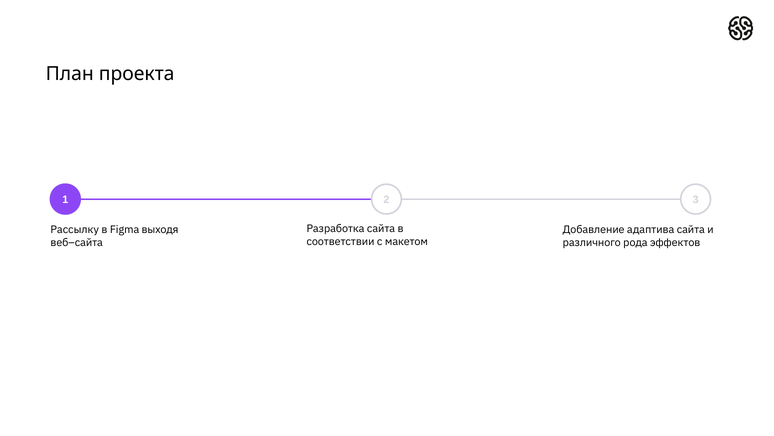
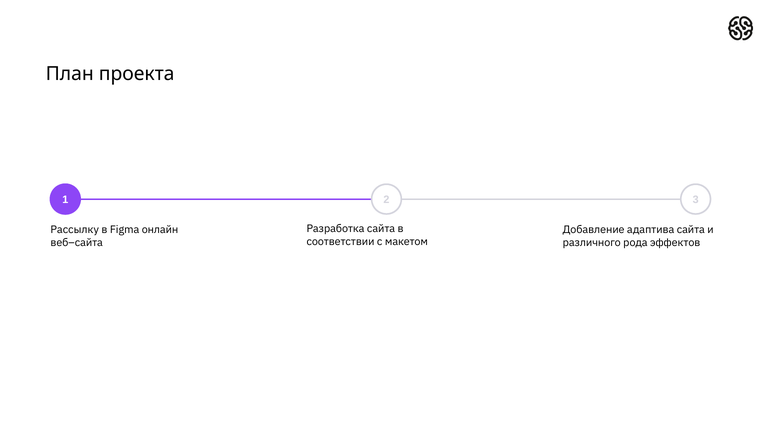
выходя: выходя -> онлайн
